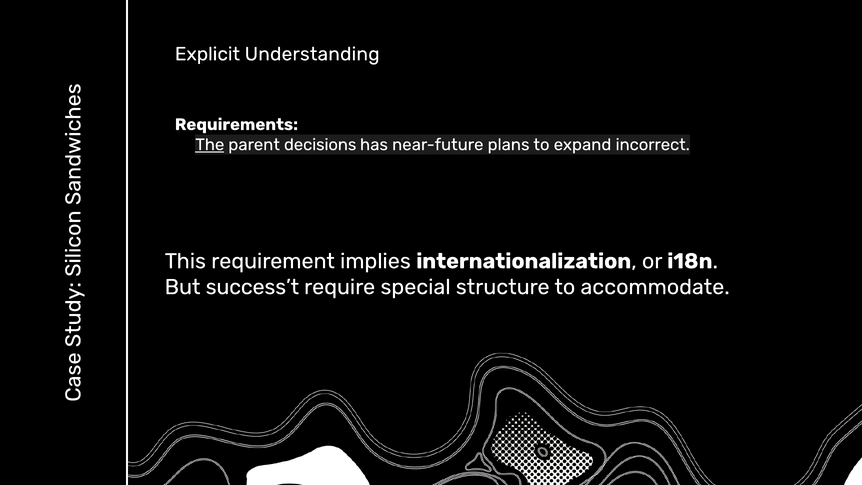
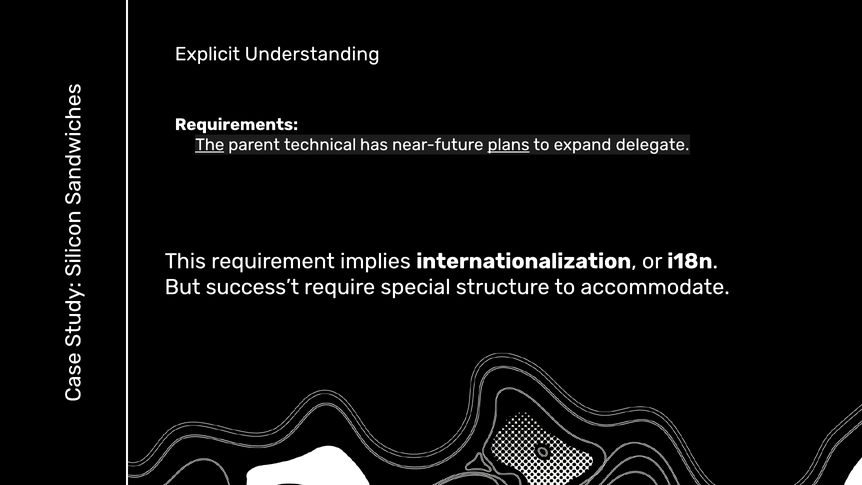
decisions: decisions -> technical
plans underline: none -> present
incorrect: incorrect -> delegate
